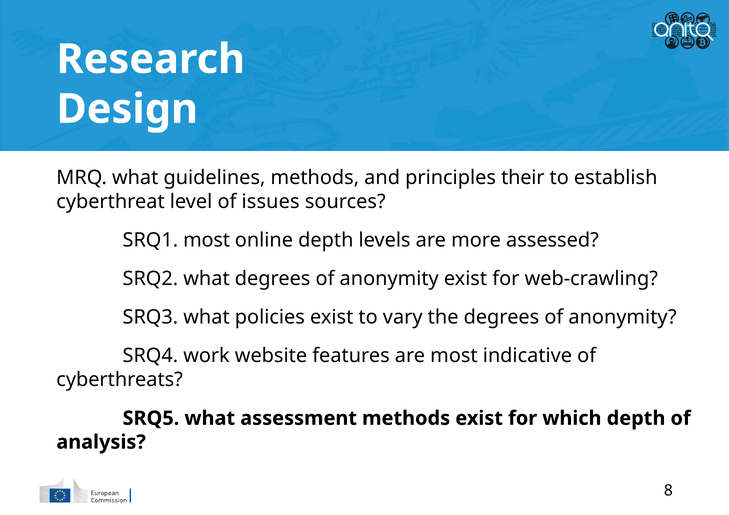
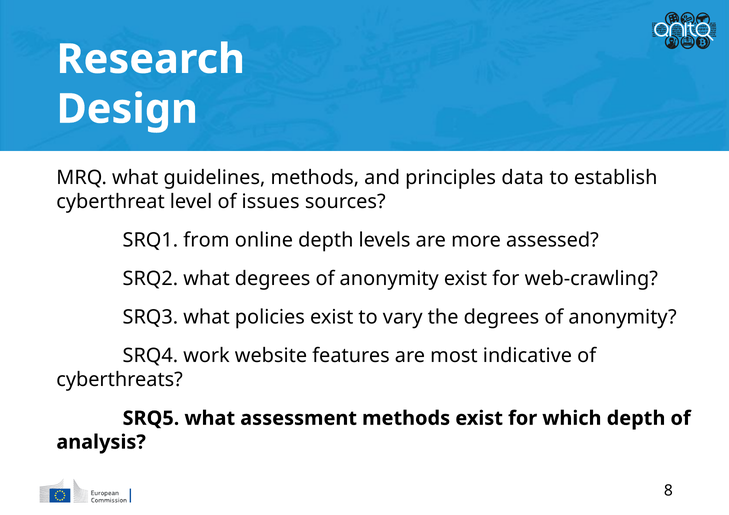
their: their -> data
SRQ1 most: most -> from
